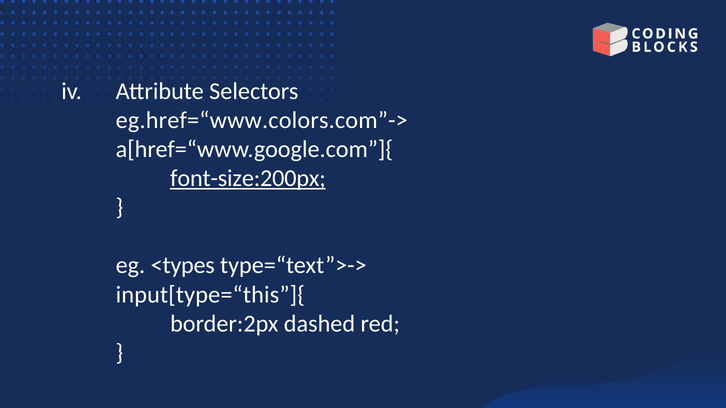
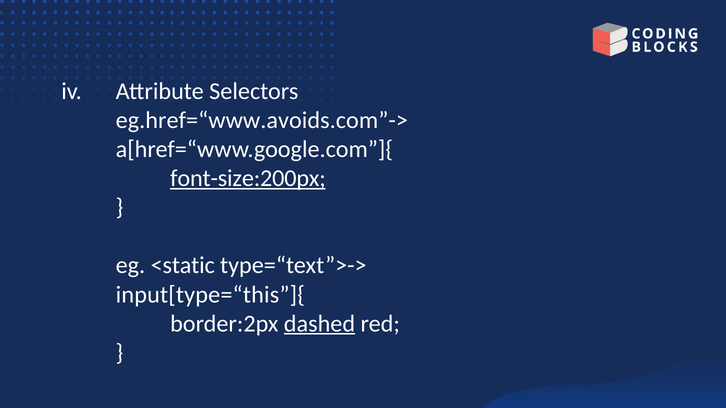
eg.href=“www.colors.com”->: eg.href=“www.colors.com”-> -> eg.href=“www.avoids.com”->
<types: <types -> <static
dashed underline: none -> present
